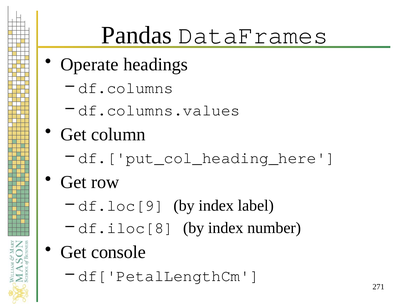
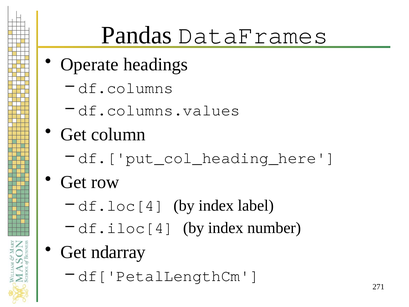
df.loc[9: df.loc[9 -> df.loc[4
df.iloc[8: df.iloc[8 -> df.iloc[4
console: console -> ndarray
